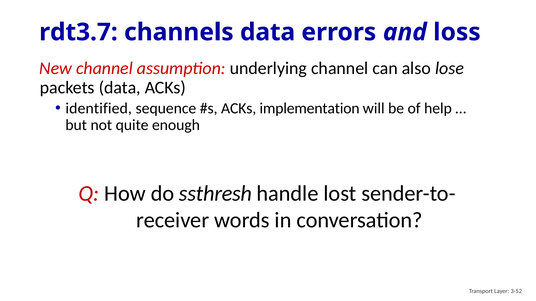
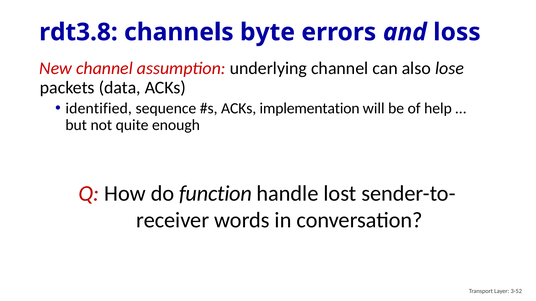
rdt3.7: rdt3.7 -> rdt3.8
channels data: data -> byte
ssthresh: ssthresh -> function
